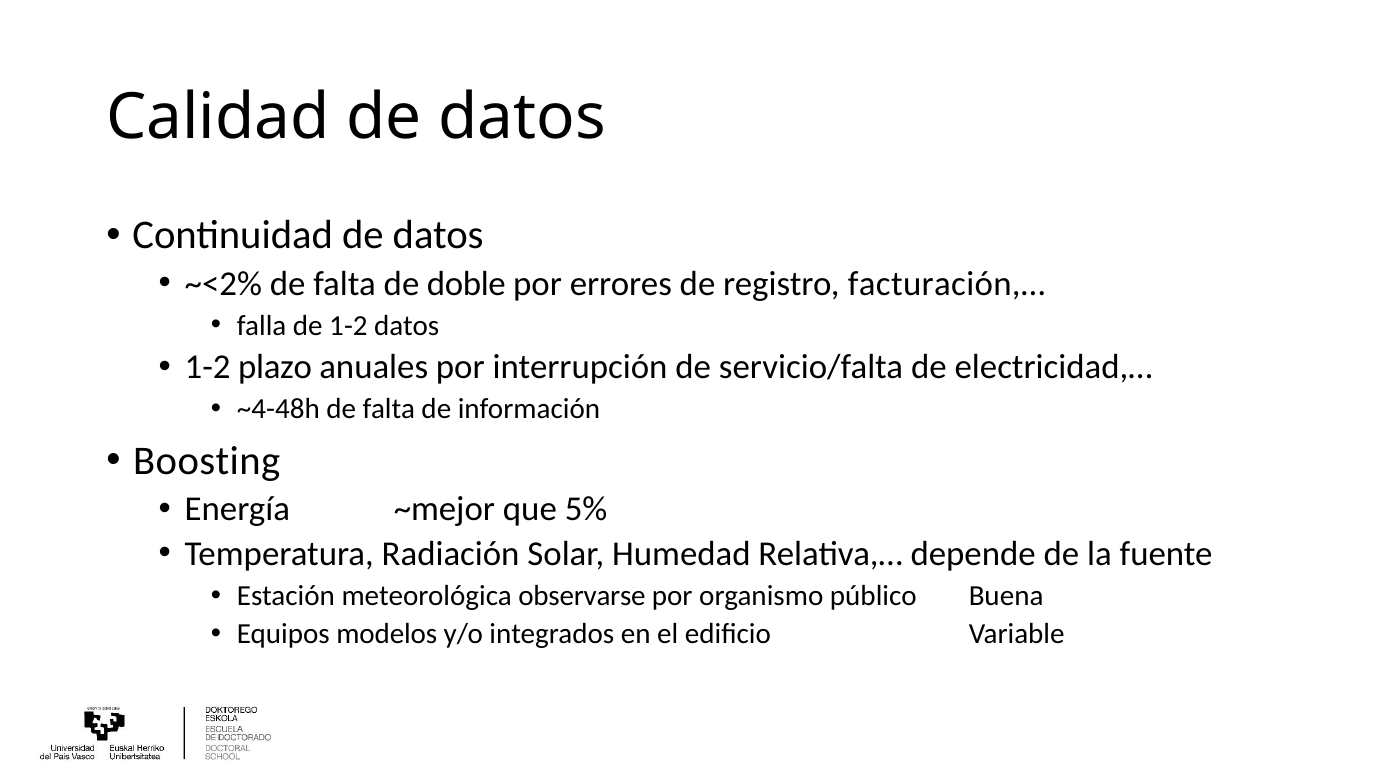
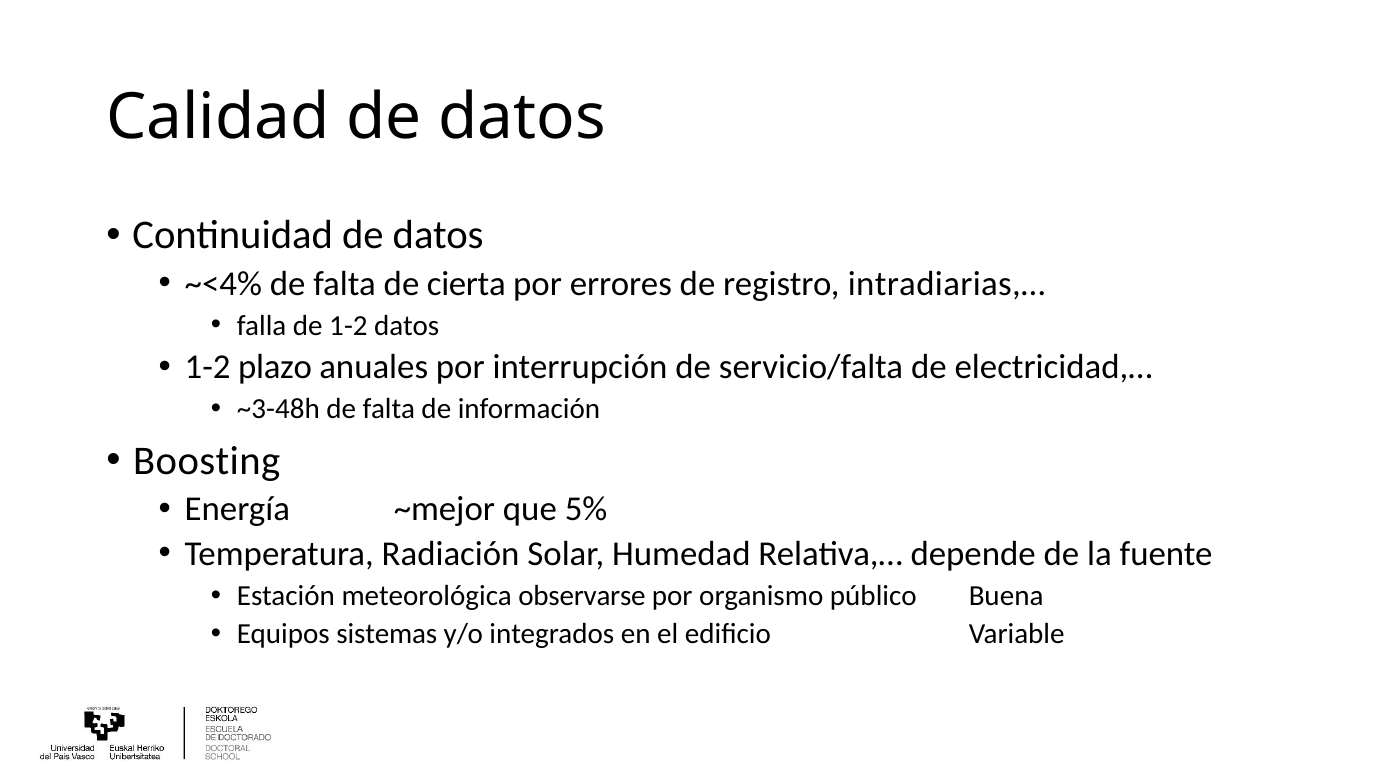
~<2%: ~<2% -> ~<4%
doble: doble -> cierta
facturación,…: facturación,… -> intradiarias,…
~4-48h: ~4-48h -> ~3-48h
modelos: modelos -> sistemas
